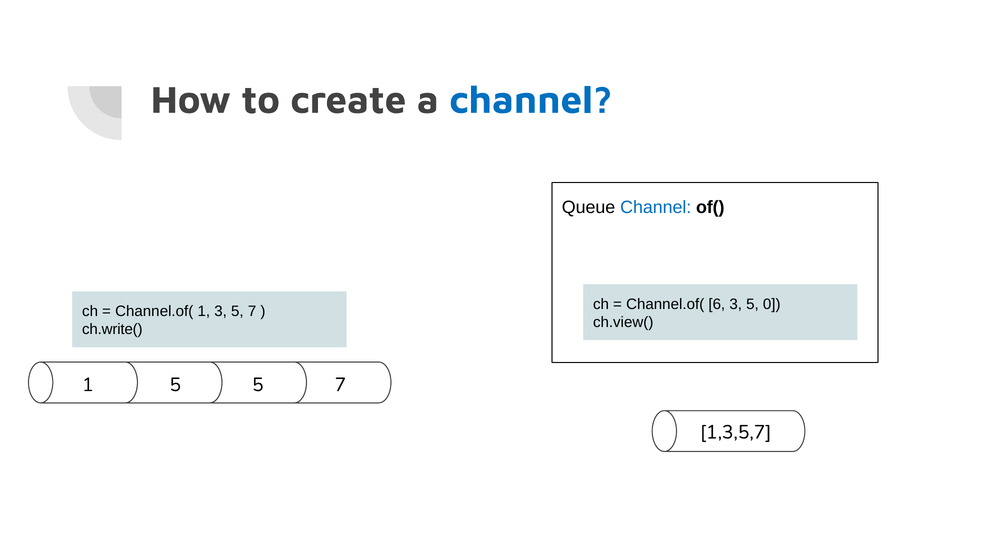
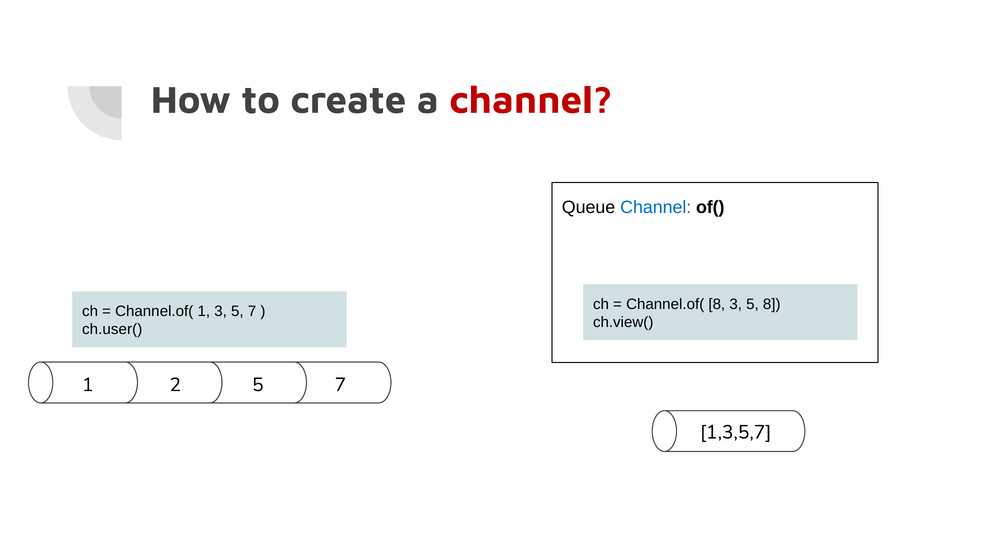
channel at (531, 100) colour: blue -> red
Channel.of( 6: 6 -> 8
5 0: 0 -> 8
ch.write(: ch.write( -> ch.user(
1 5: 5 -> 2
